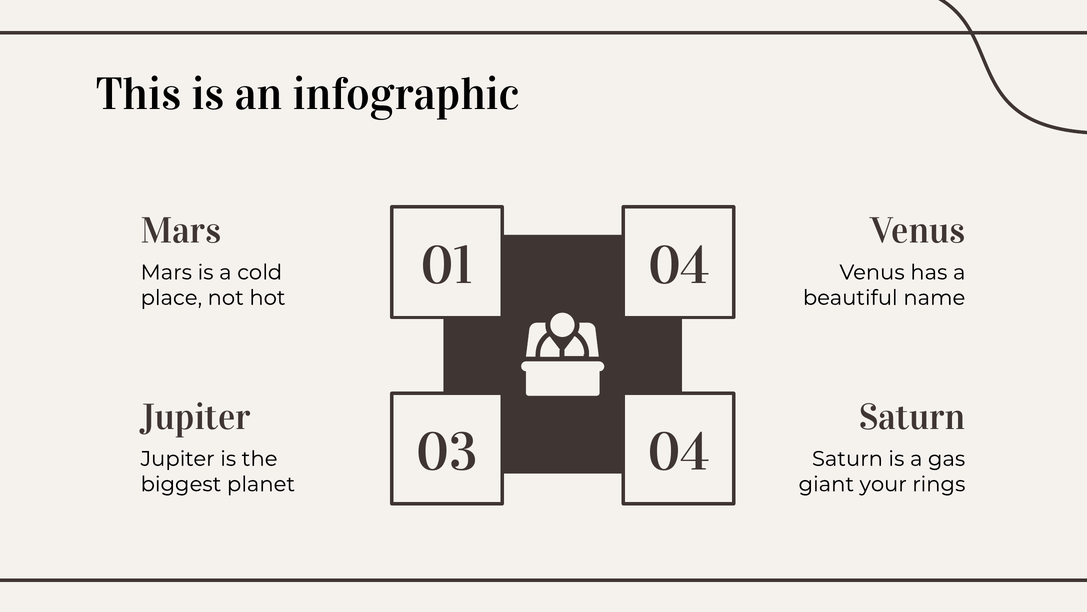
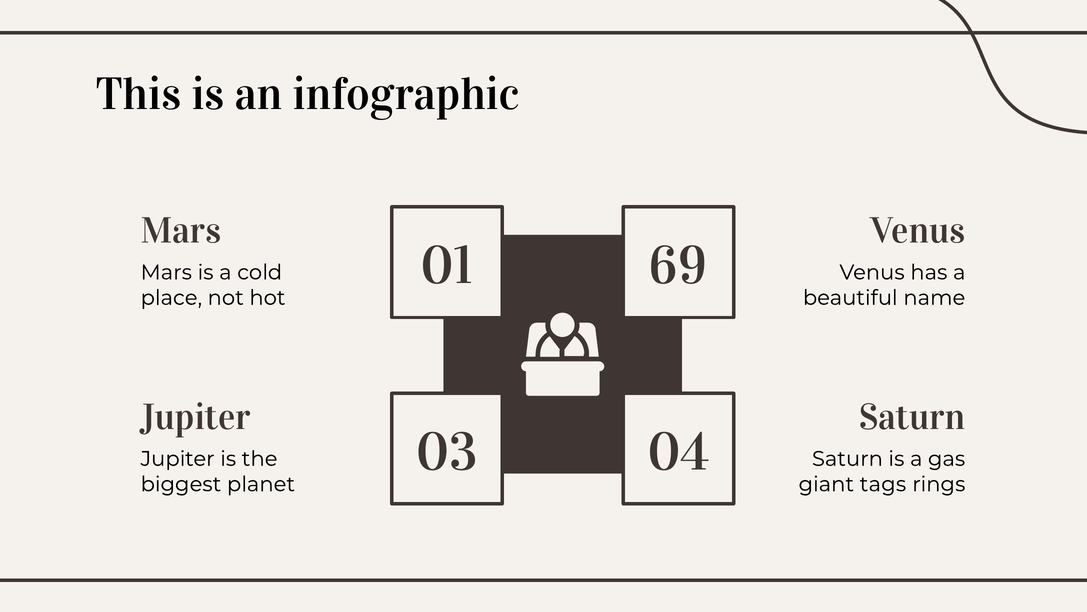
01 04: 04 -> 69
your: your -> tags
